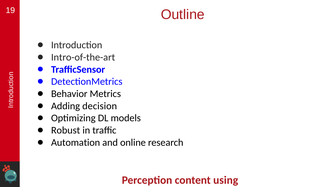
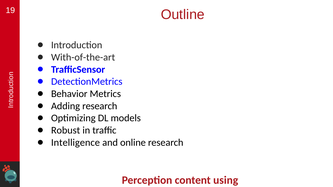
Intro-of-the-art: Intro-of-the-art -> With-of-the-art
Adding decision: decision -> research
Automation: Automation -> Intelligence
